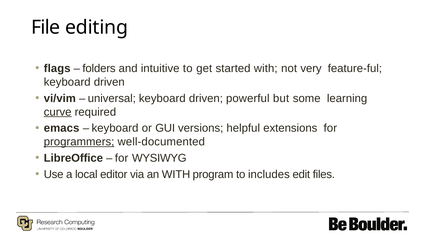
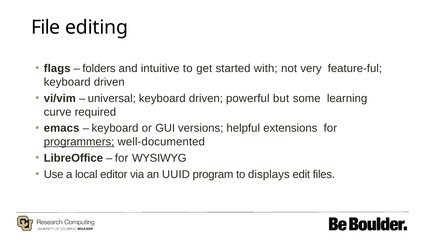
curve underline: present -> none
an WITH: WITH -> UUID
includes: includes -> displays
